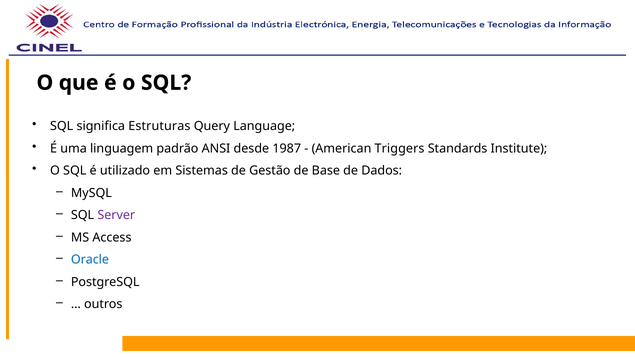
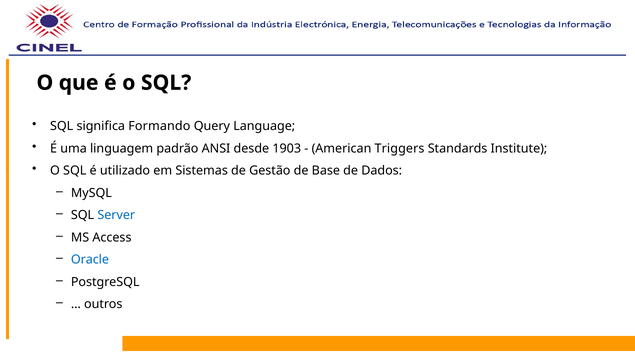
Estruturas: Estruturas -> Formando
1987: 1987 -> 1903
Server colour: purple -> blue
